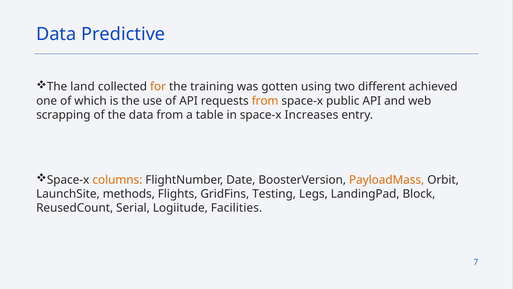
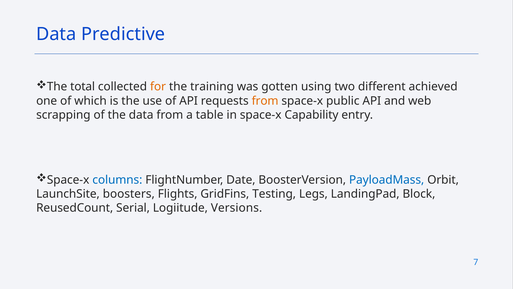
land: land -> total
Increases: Increases -> Capability
columns colour: orange -> blue
PayloadMass colour: orange -> blue
methods: methods -> boosters
Facilities: Facilities -> Versions
